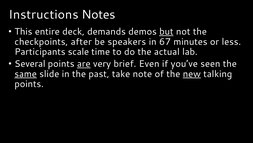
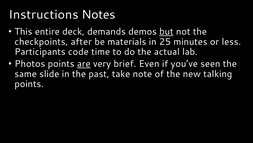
speakers: speakers -> materials
67: 67 -> 25
scale: scale -> code
Several: Several -> Photos
same underline: present -> none
new underline: present -> none
